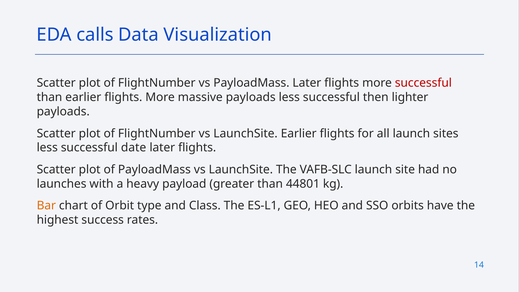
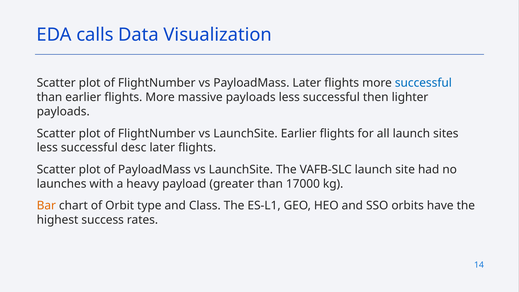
successful at (423, 83) colour: red -> blue
date: date -> desc
44801: 44801 -> 17000
